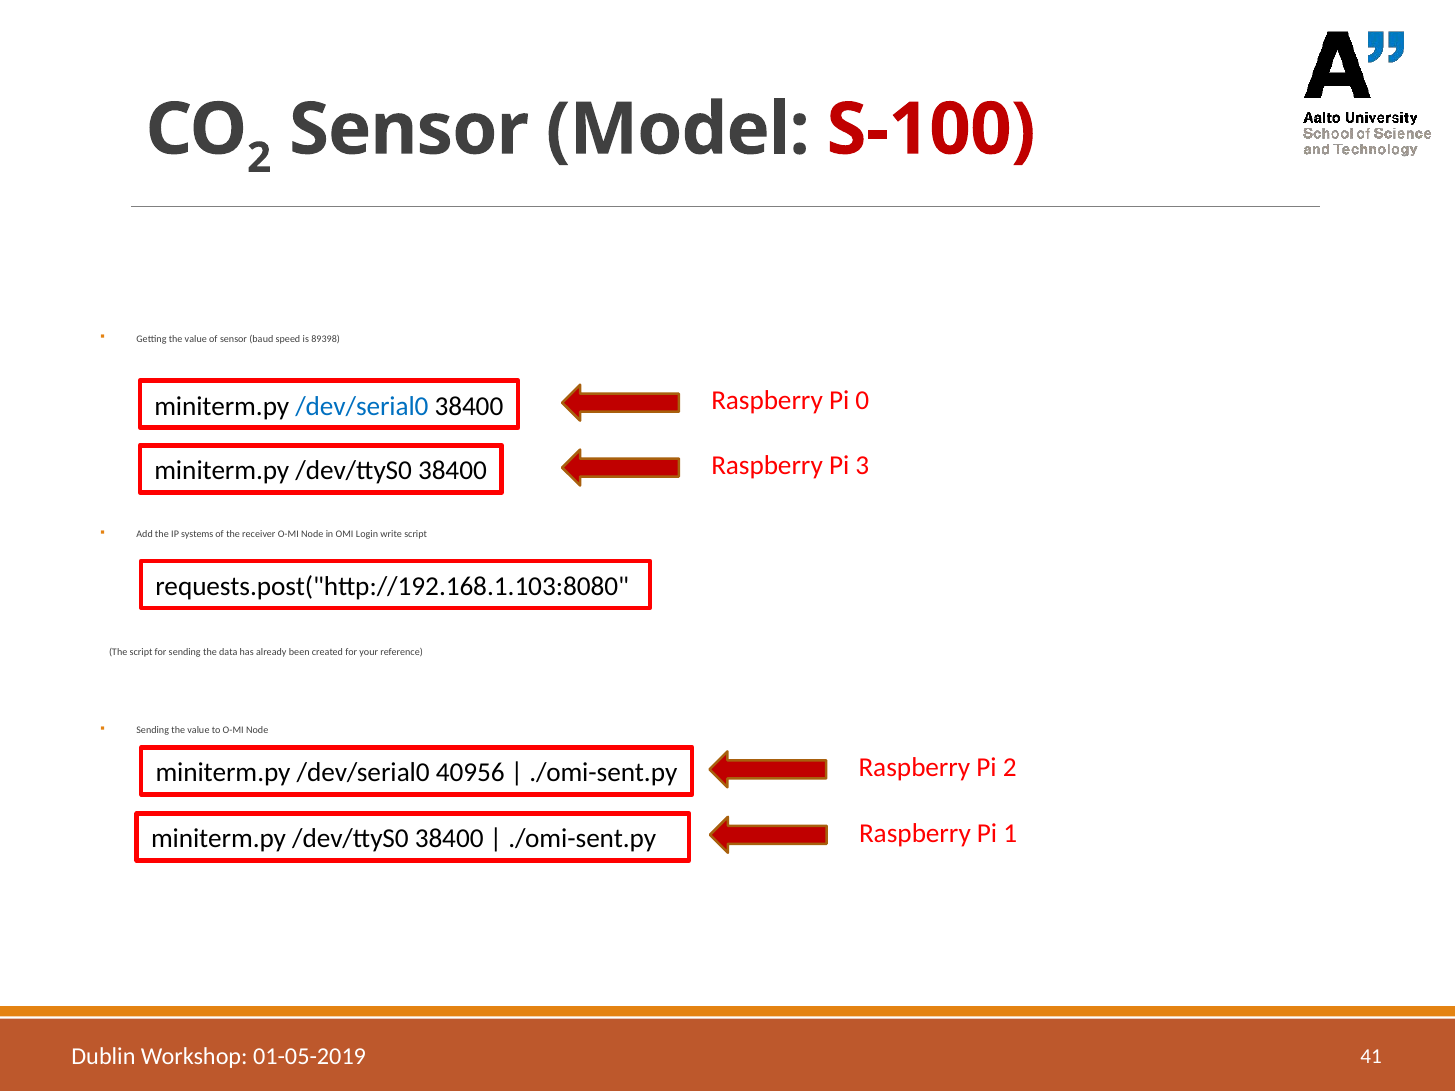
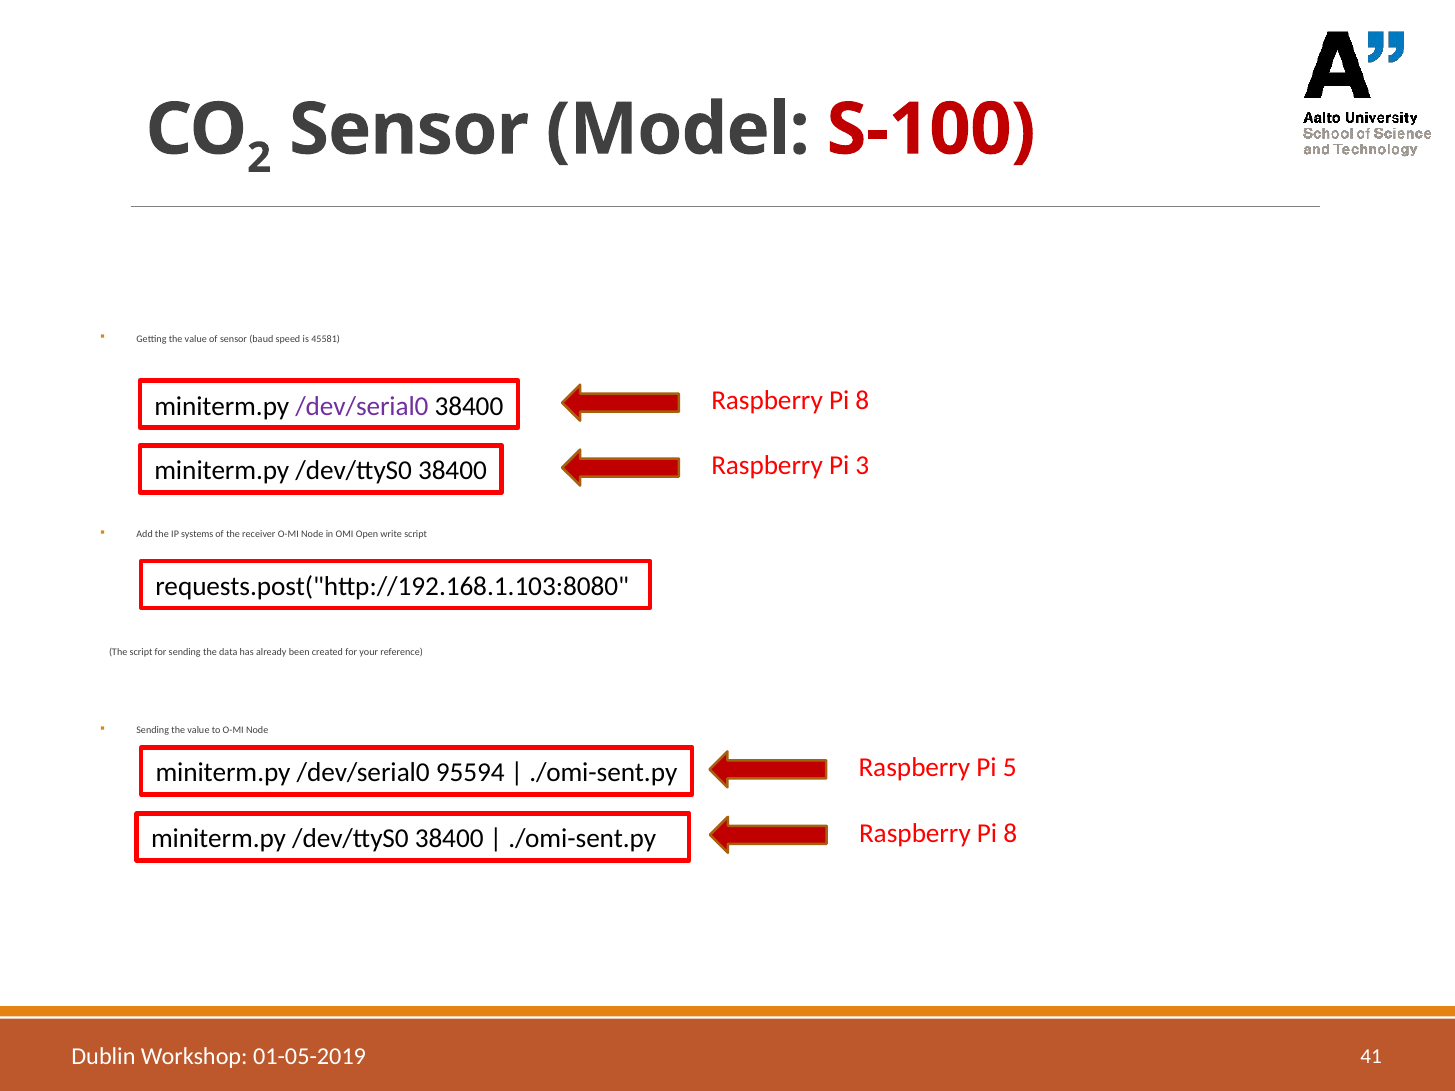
89398: 89398 -> 45581
0 at (862, 401): 0 -> 8
/dev/serial0 at (362, 406) colour: blue -> purple
Login: Login -> Open
Pi 2: 2 -> 5
40956: 40956 -> 95594
1 at (1010, 833): 1 -> 8
